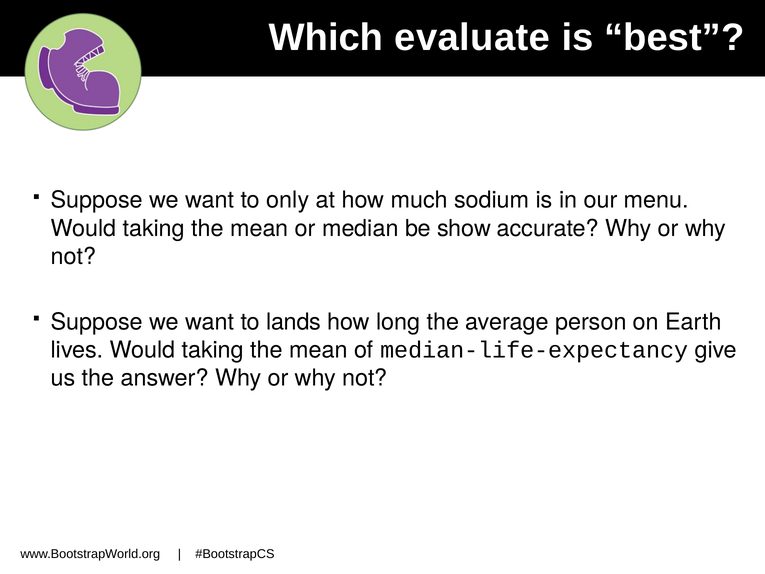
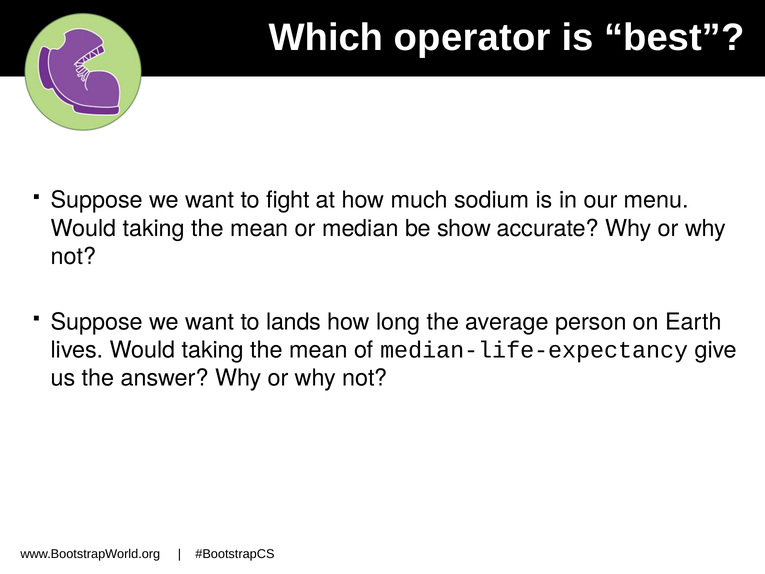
evaluate: evaluate -> operator
only: only -> fight
